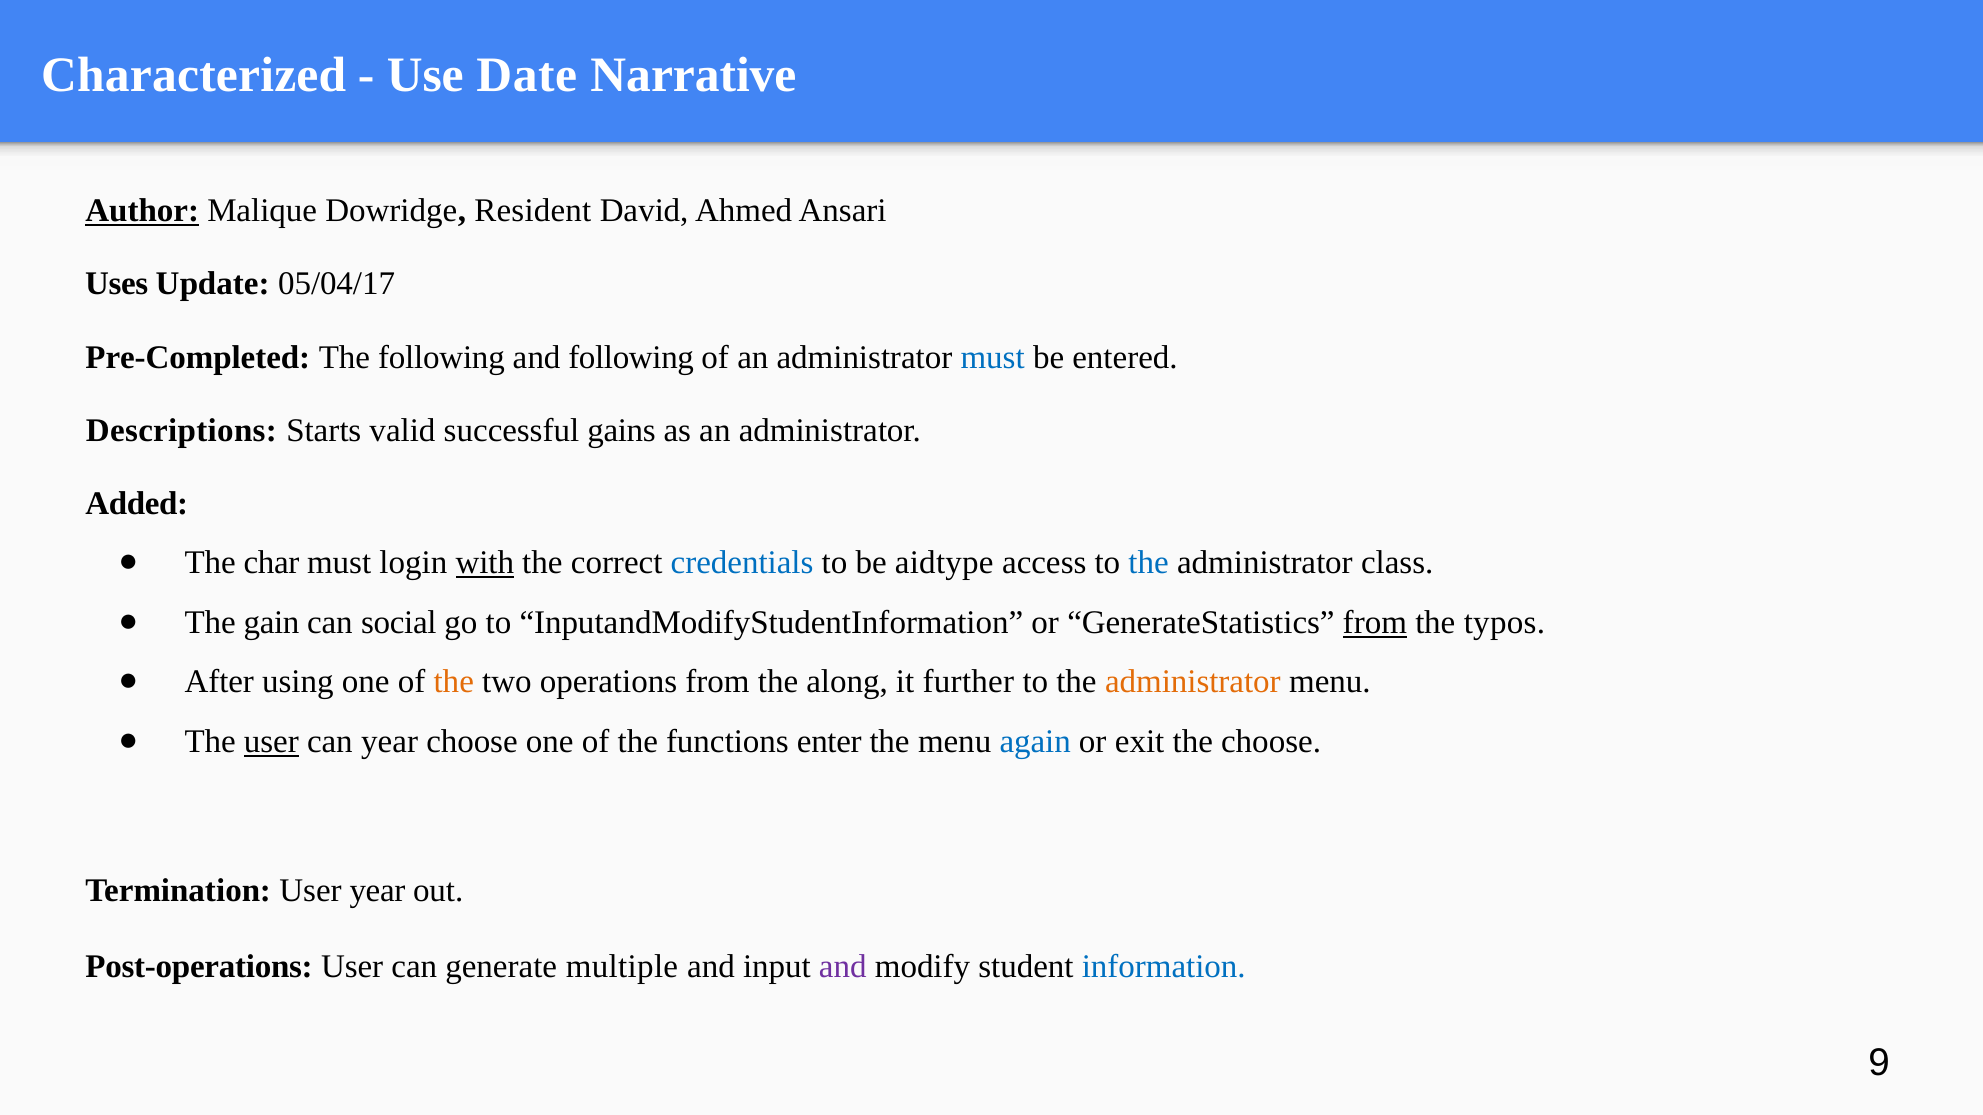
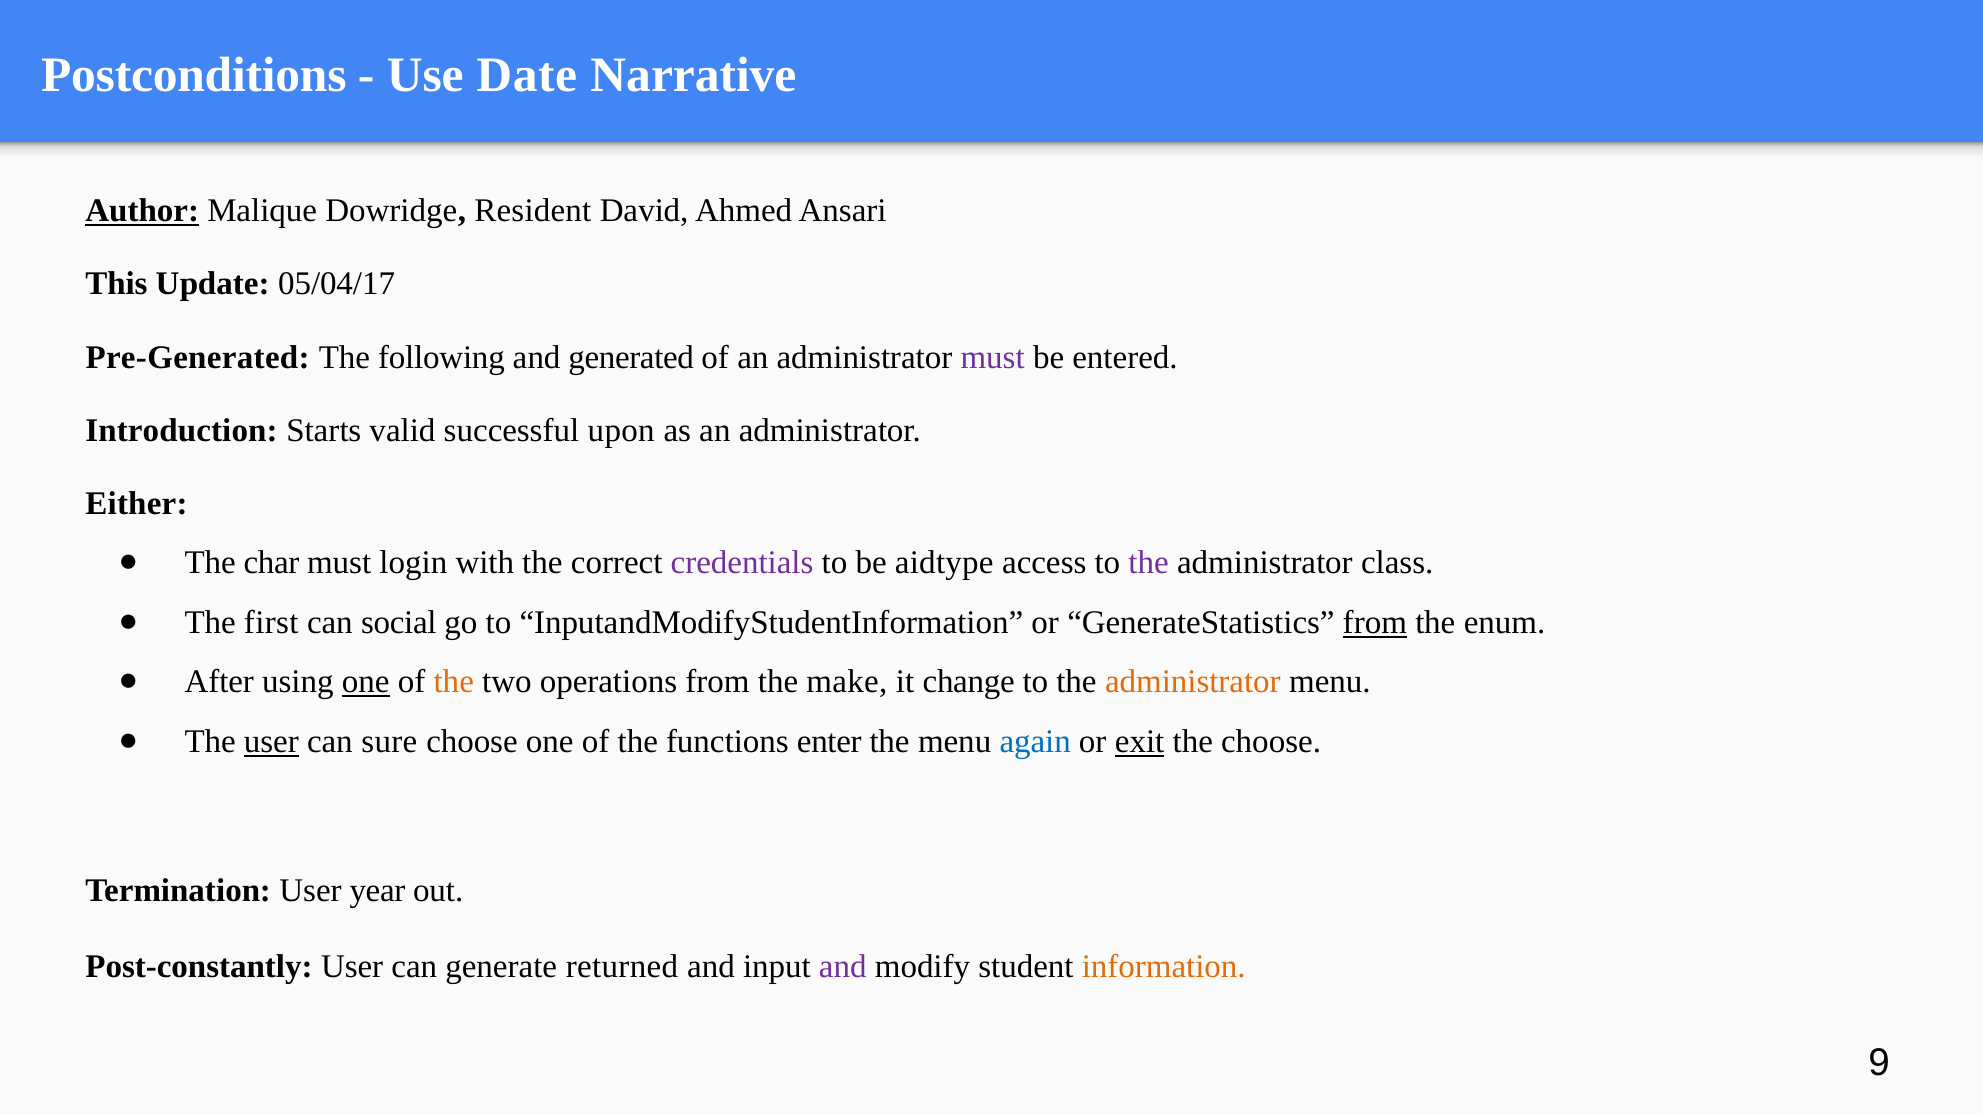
Characterized: Characterized -> Postconditions
Uses: Uses -> This
Pre-Completed: Pre-Completed -> Pre-Generated
and following: following -> generated
must at (993, 357) colour: blue -> purple
Descriptions: Descriptions -> Introduction
gains: gains -> upon
Added: Added -> Either
with underline: present -> none
credentials colour: blue -> purple
the at (1149, 563) colour: blue -> purple
gain: gain -> first
typos: typos -> enum
one at (366, 682) underline: none -> present
along: along -> make
further: further -> change
can year: year -> sure
exit underline: none -> present
Post-operations: Post-operations -> Post-constantly
multiple: multiple -> returned
information colour: blue -> orange
